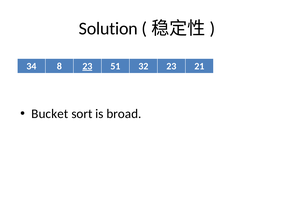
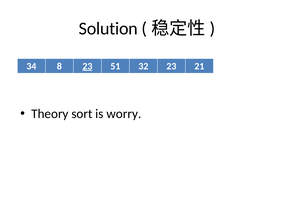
Bucket: Bucket -> Theory
broad: broad -> worry
